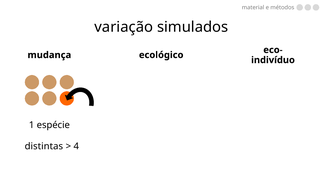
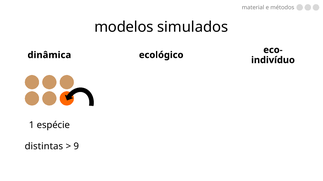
variação: variação -> modelos
mudança: mudança -> dinâmica
4: 4 -> 9
